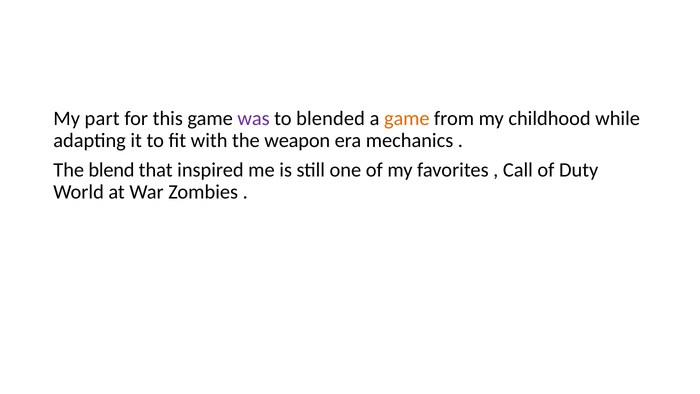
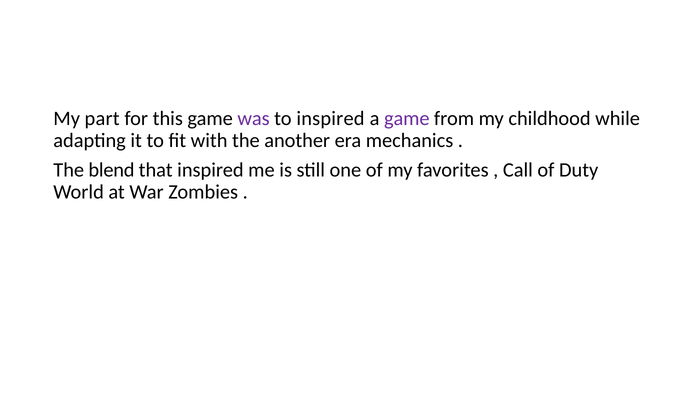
to blended: blended -> inspired
game at (407, 118) colour: orange -> purple
weapon: weapon -> another
